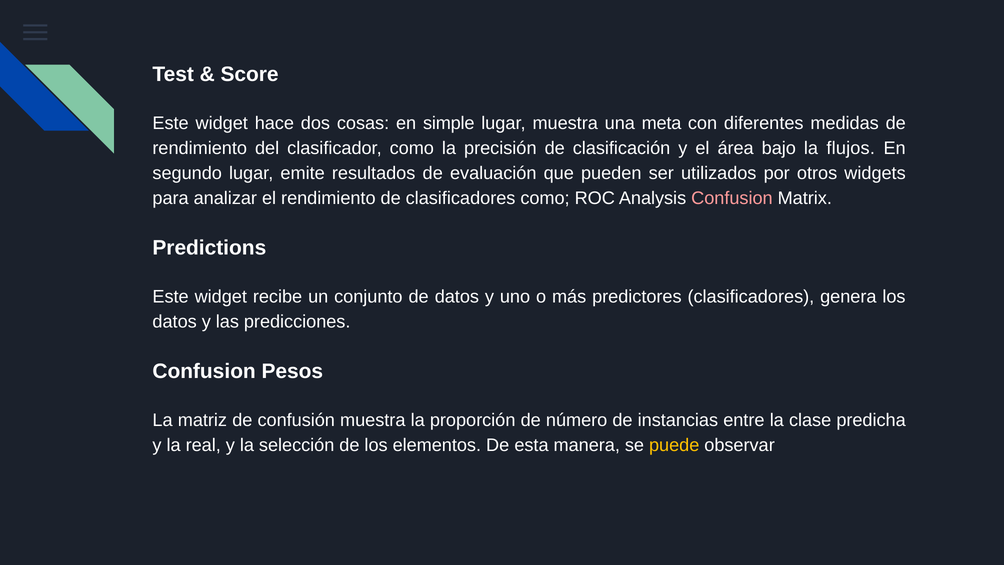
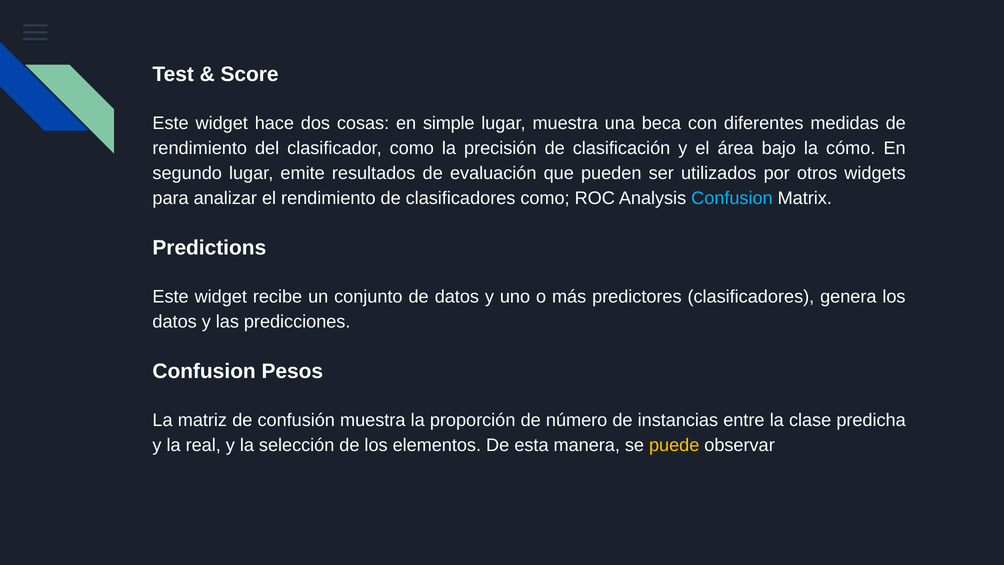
meta: meta -> beca
flujos: flujos -> cómo
Confusion at (732, 198) colour: pink -> light blue
